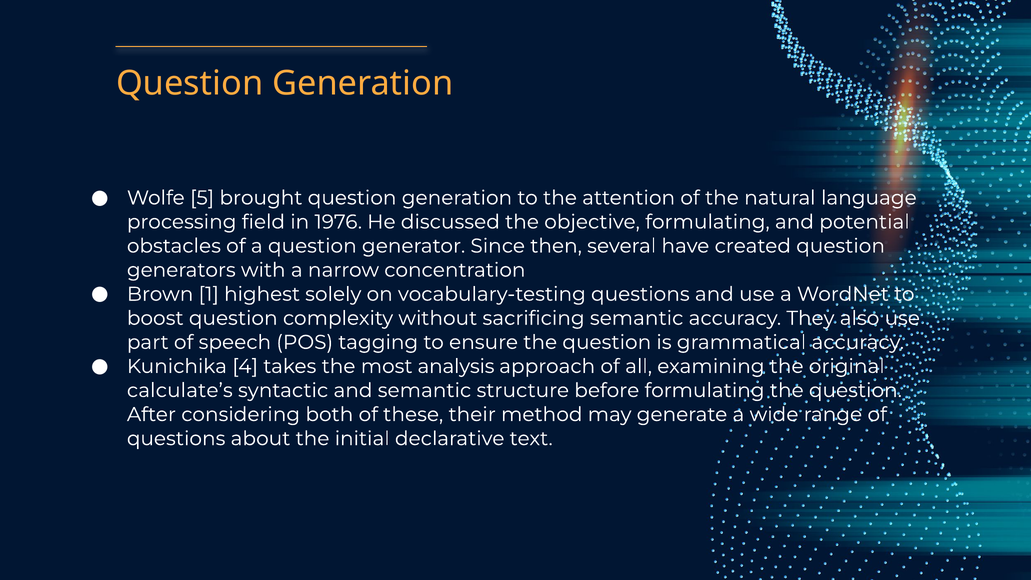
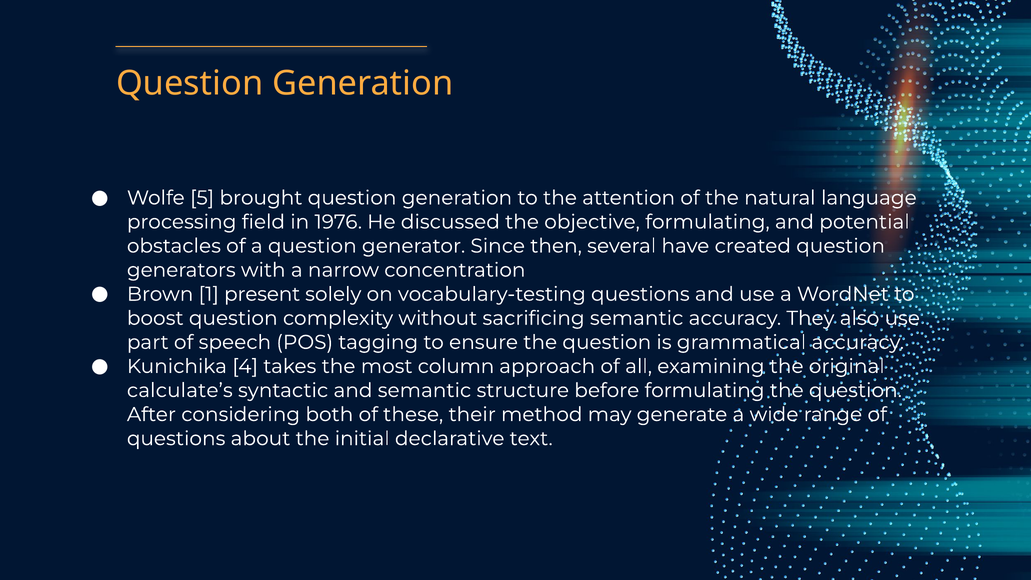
highest: highest -> present
analysis: analysis -> column
